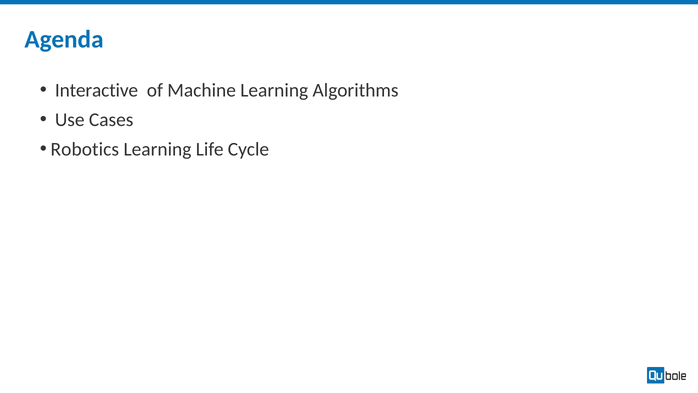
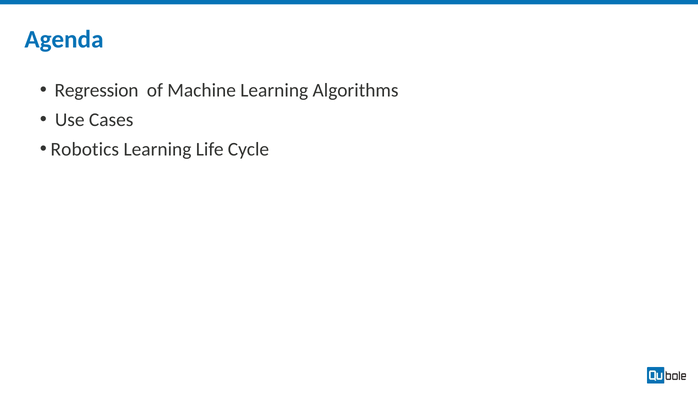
Interactive: Interactive -> Regression
